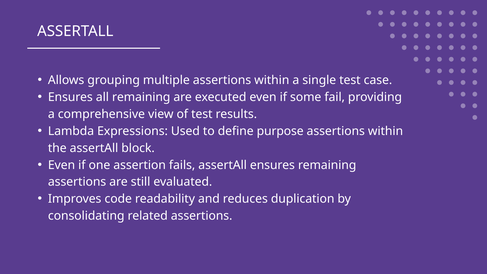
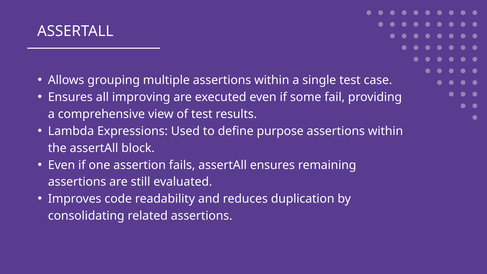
all remaining: remaining -> improving
